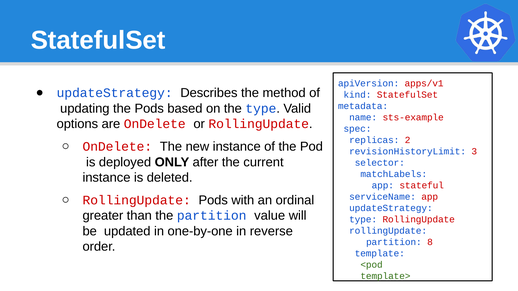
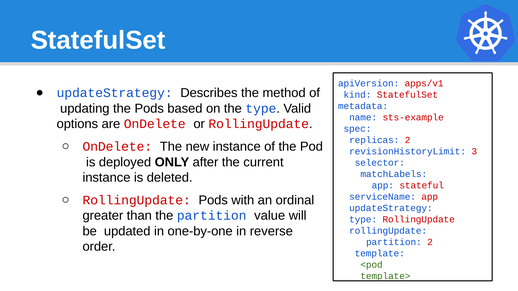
partition 8: 8 -> 2
